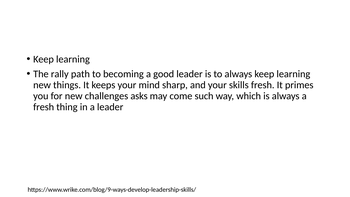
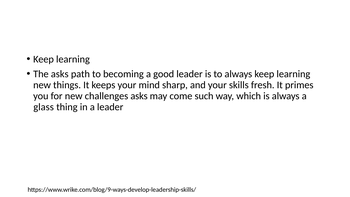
The rally: rally -> asks
fresh at (44, 107): fresh -> glass
